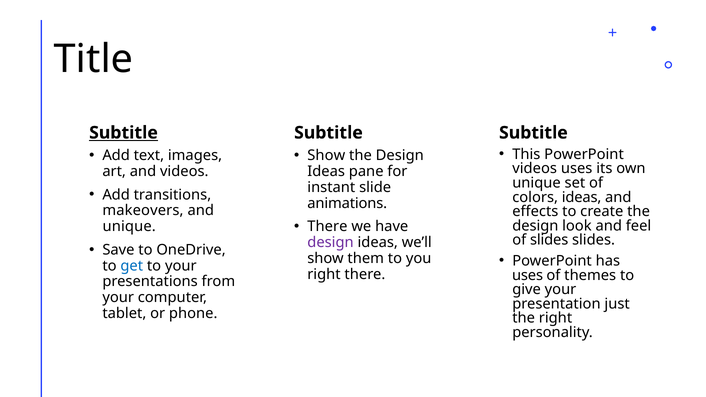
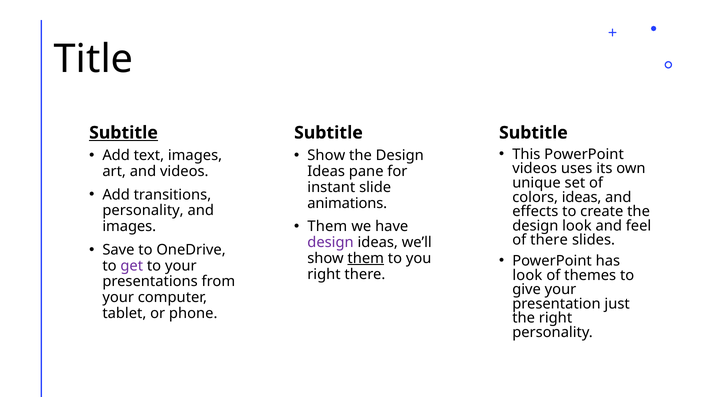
makeovers at (143, 211): makeovers -> personality
There at (327, 227): There -> Them
unique at (129, 227): unique -> images
of slides: slides -> there
them at (366, 258) underline: none -> present
get colour: blue -> purple
uses at (528, 275): uses -> look
